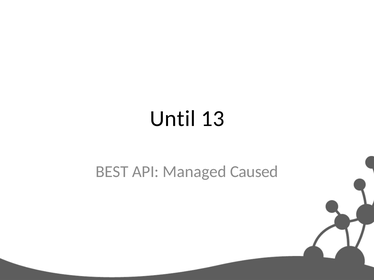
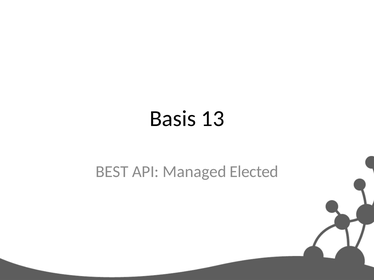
Until: Until -> Basis
Caused: Caused -> Elected
